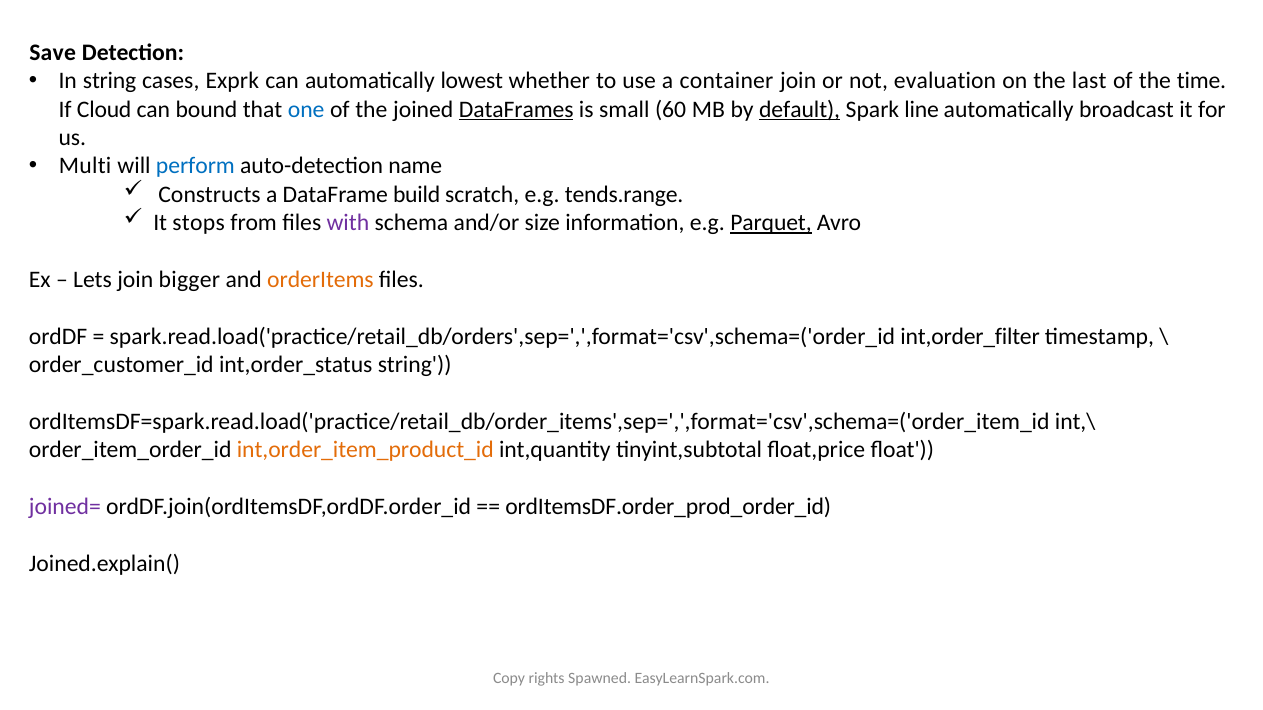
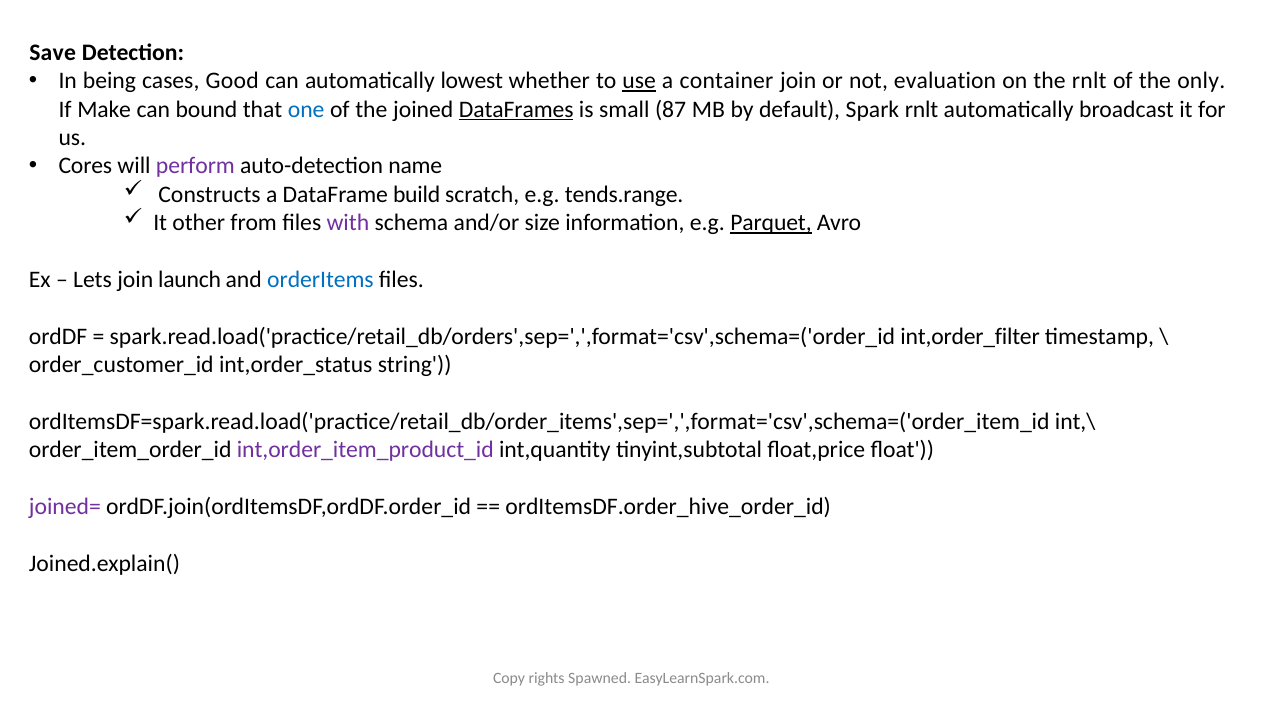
In string: string -> being
Exprk: Exprk -> Good
use underline: none -> present
the last: last -> rnlt
time: time -> only
Cloud: Cloud -> Make
60: 60 -> 87
default underline: present -> none
Spark line: line -> rnlt
Multi: Multi -> Cores
perform colour: blue -> purple
stops: stops -> other
bigger: bigger -> launch
orderItems colour: orange -> blue
int,order_item_product_id colour: orange -> purple
ordItemsDF.order_prod_order_id: ordItemsDF.order_prod_order_id -> ordItemsDF.order_hive_order_id
